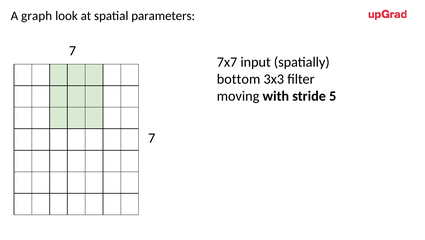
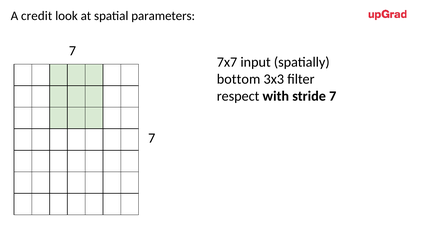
graph: graph -> credit
moving: moving -> respect
stride 5: 5 -> 7
